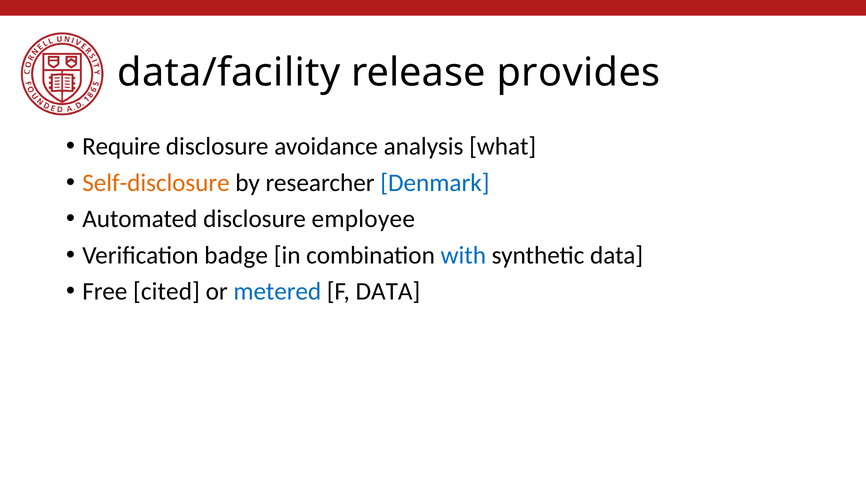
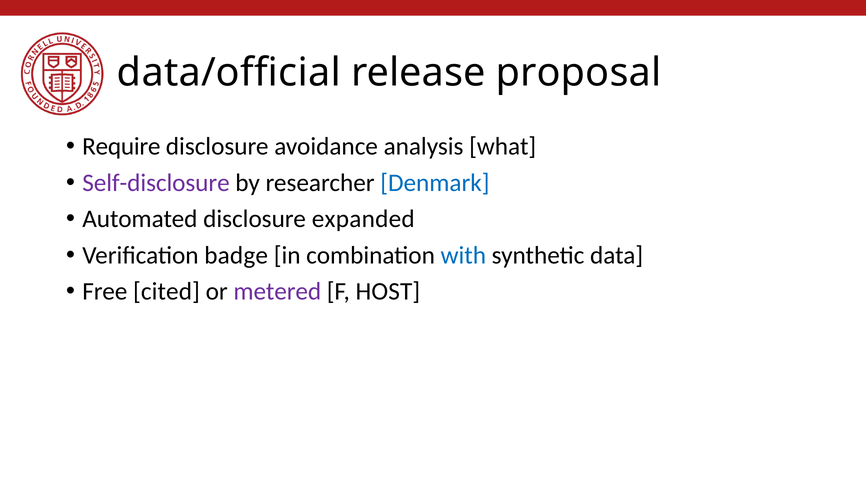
data/facility: data/facility -> data/official
provides: provides -> proposal
Self-disclosure colour: orange -> purple
employee: employee -> expanded
metered colour: blue -> purple
F DATA: DATA -> HOST
